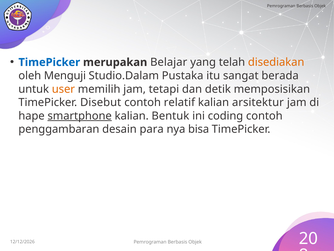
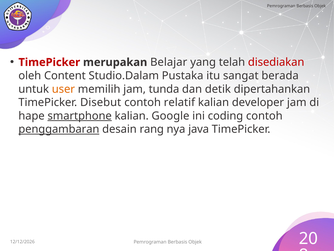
TimePicker at (49, 62) colour: blue -> red
disediakan colour: orange -> red
Menguji: Menguji -> Content
tetapi: tetapi -> tunda
memposisikan: memposisikan -> dipertahankan
arsitektur: arsitektur -> developer
Bentuk: Bentuk -> Google
penggambaran underline: none -> present
para: para -> rang
bisa: bisa -> java
